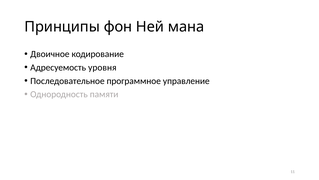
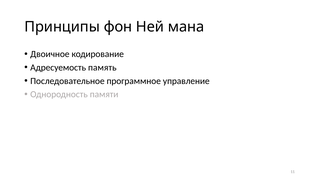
уровня: уровня -> память
